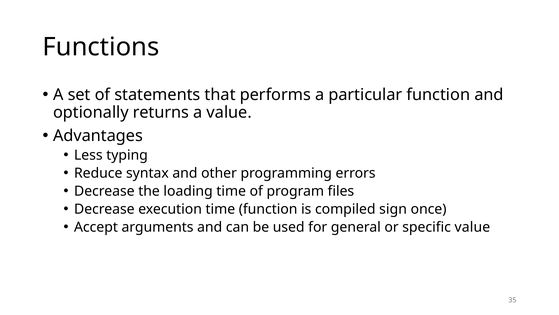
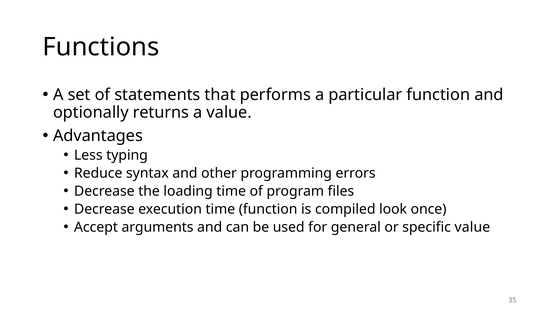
sign: sign -> look
